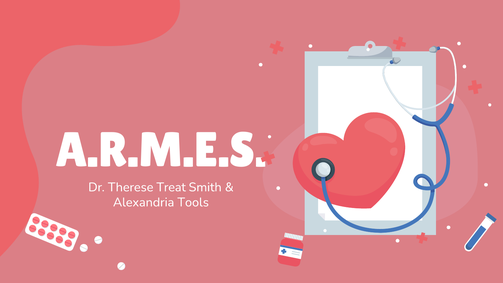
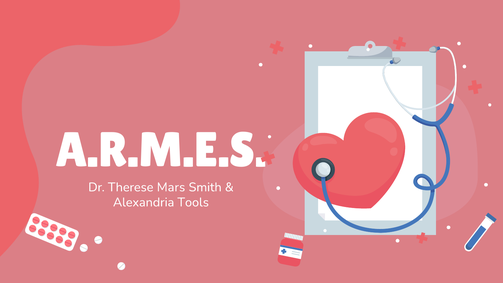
Treat: Treat -> Mars
